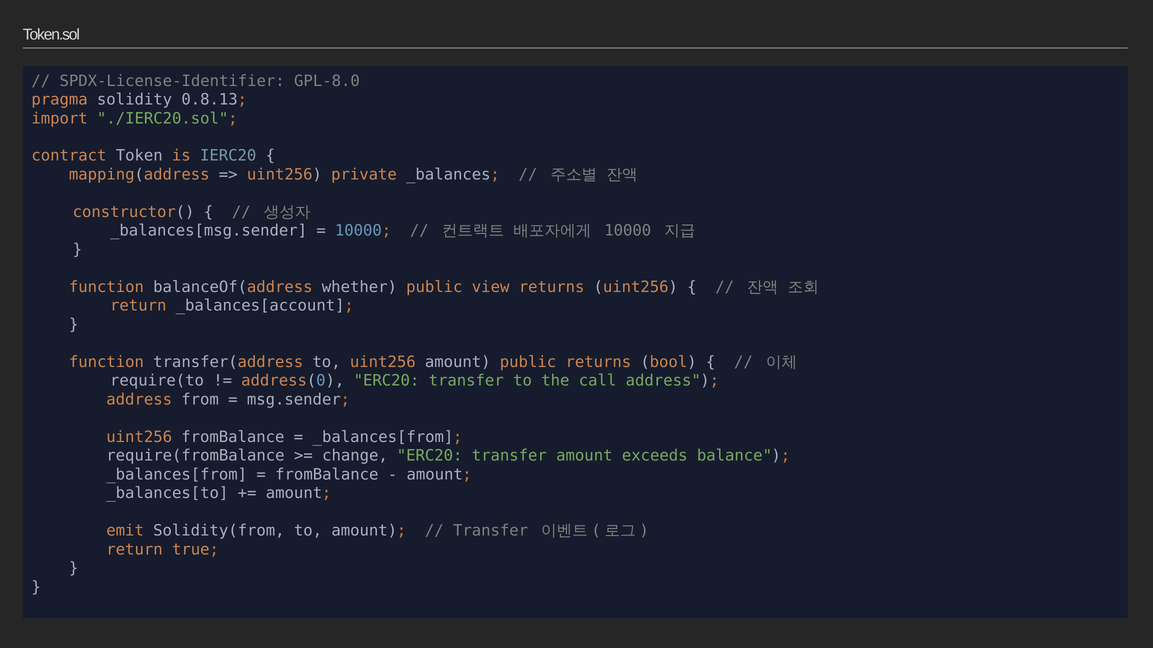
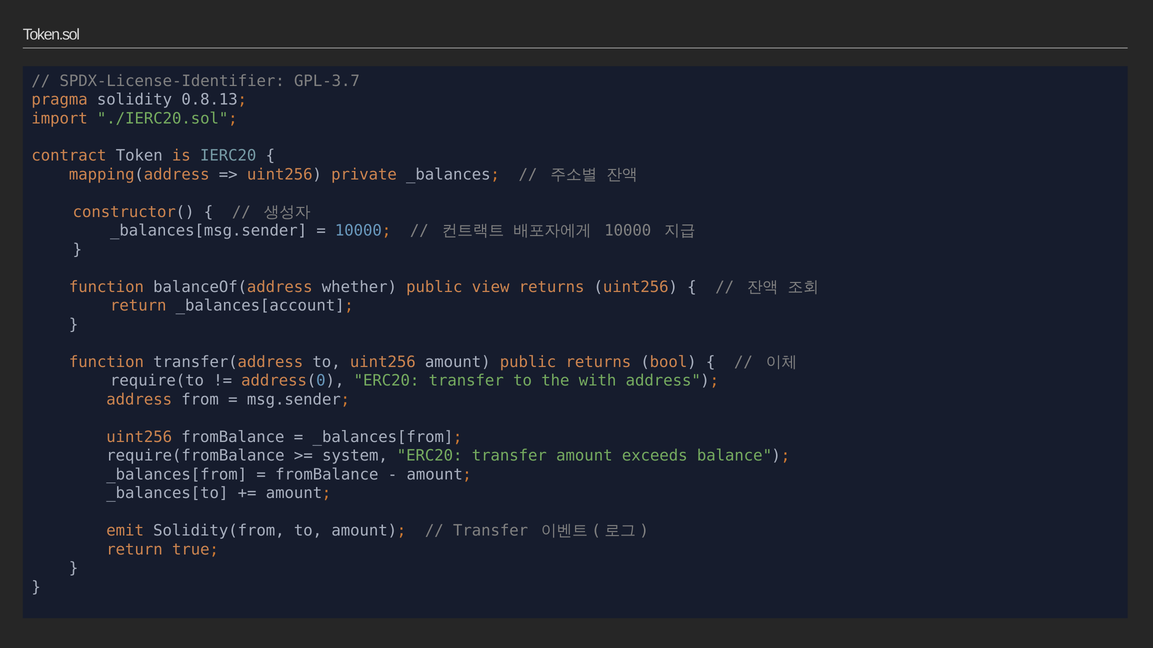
GPL-8.0: GPL-8.0 -> GPL-3.7
call: call -> with
change: change -> system
